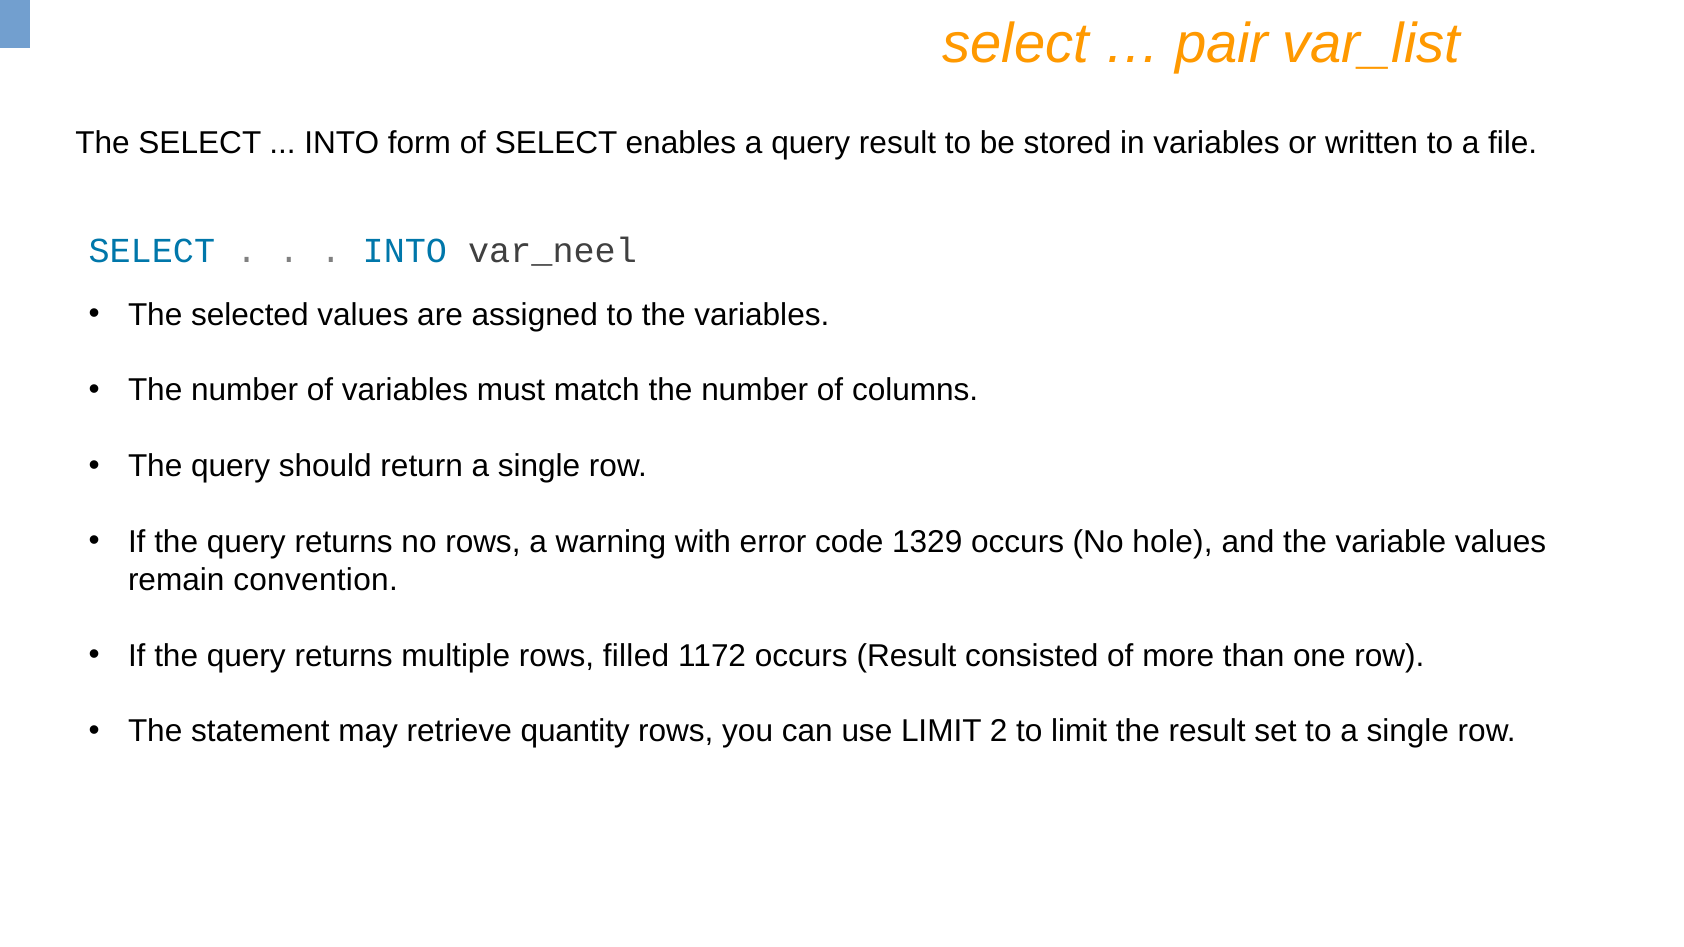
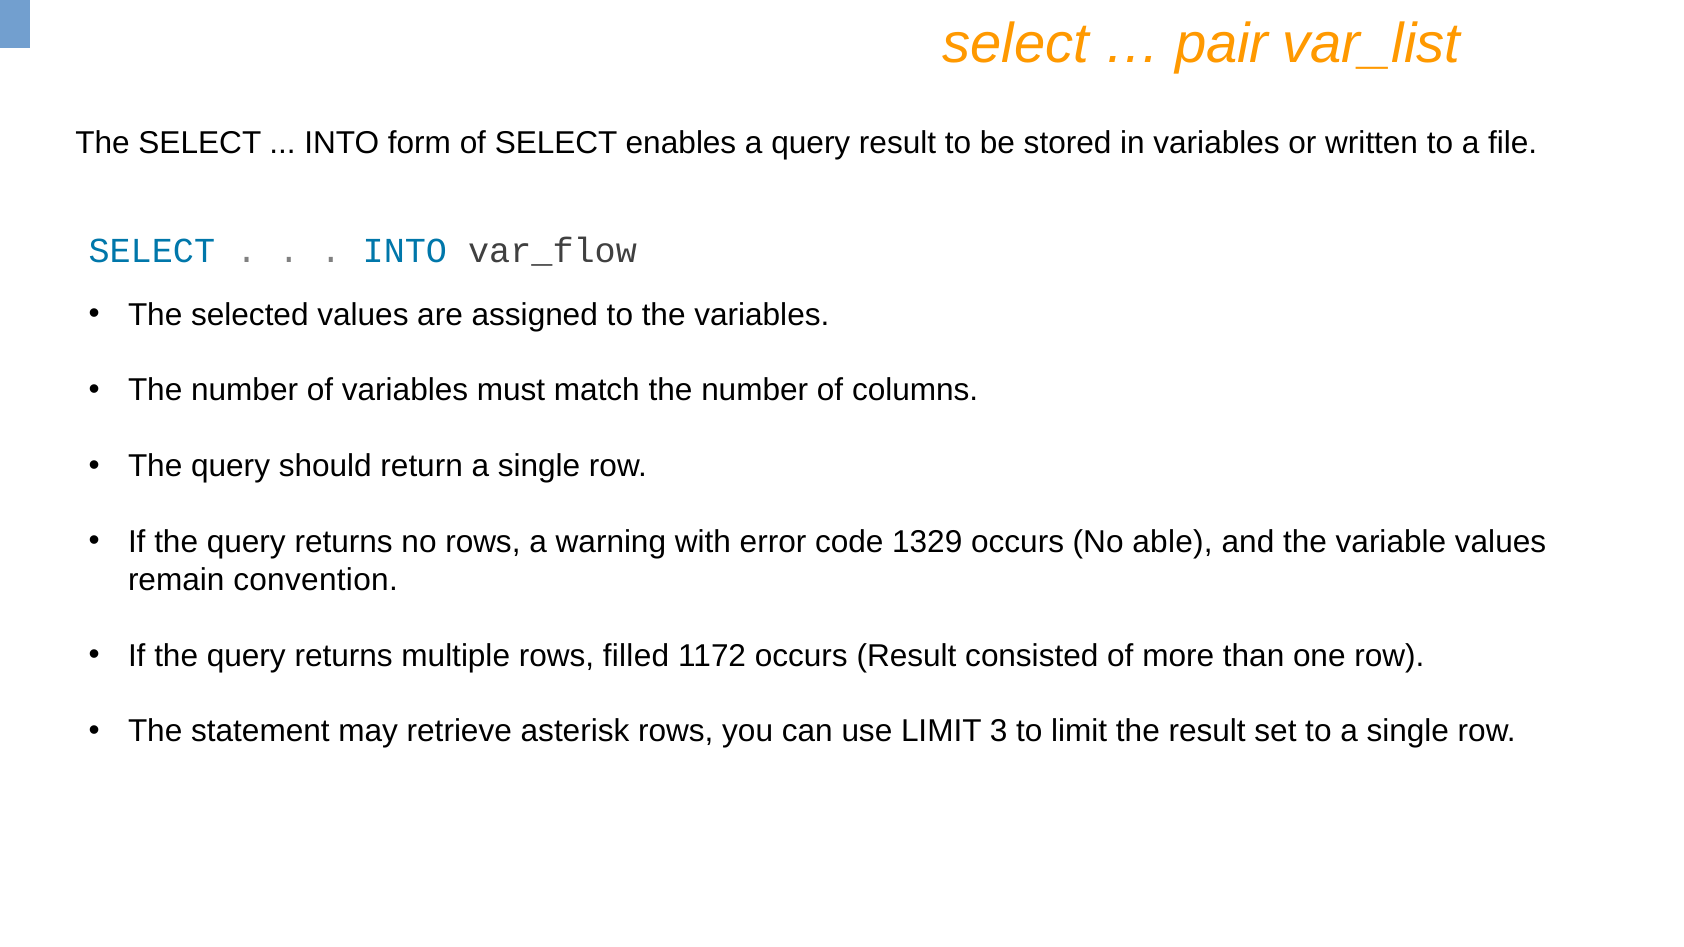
var_neel: var_neel -> var_flow
hole: hole -> able
quantity: quantity -> asterisk
2: 2 -> 3
